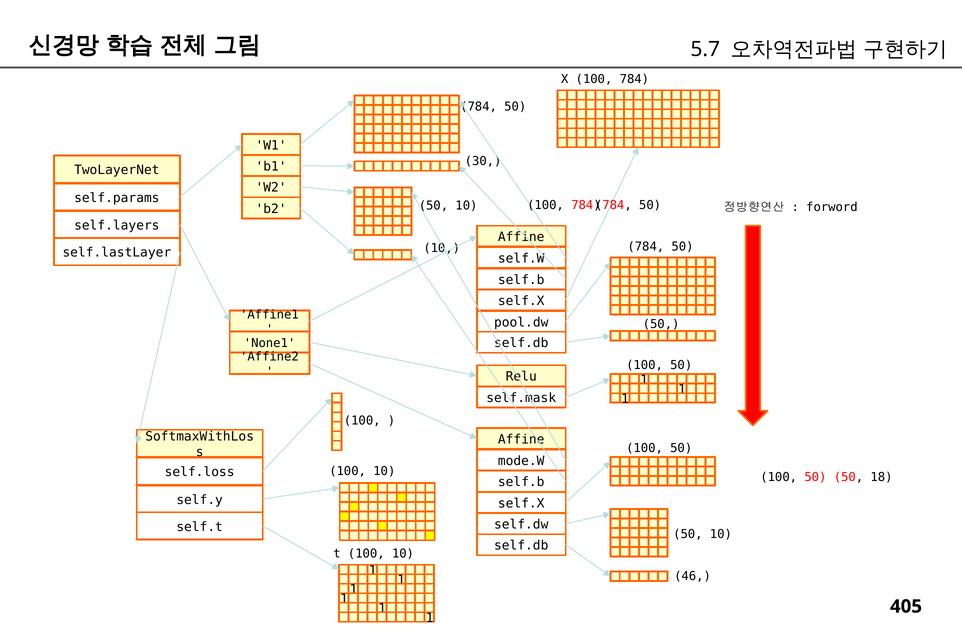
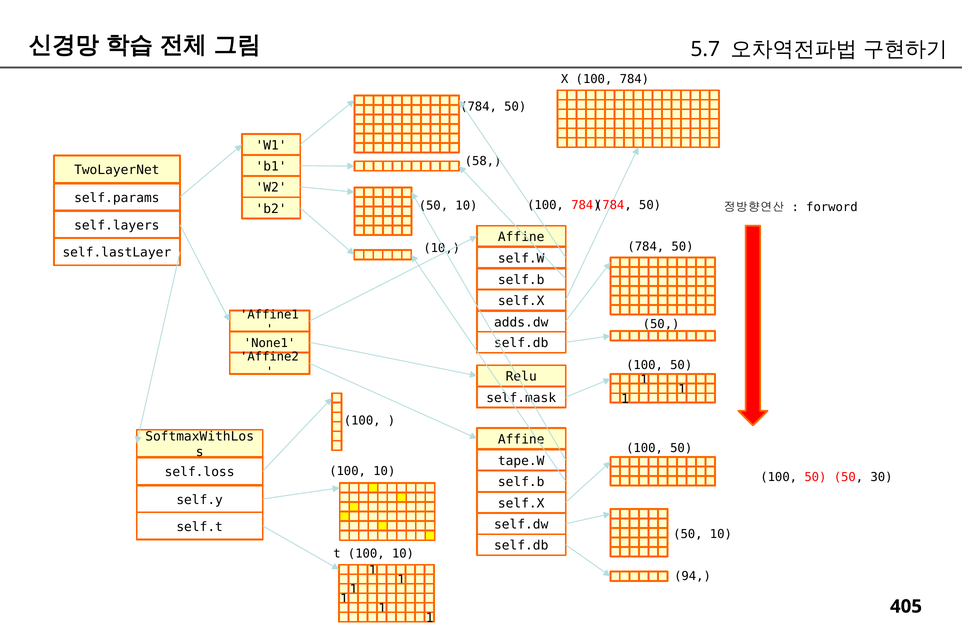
30: 30 -> 58
pool.dw: pool.dw -> adds.dw
mode.W: mode.W -> tape.W
18: 18 -> 30
46: 46 -> 94
